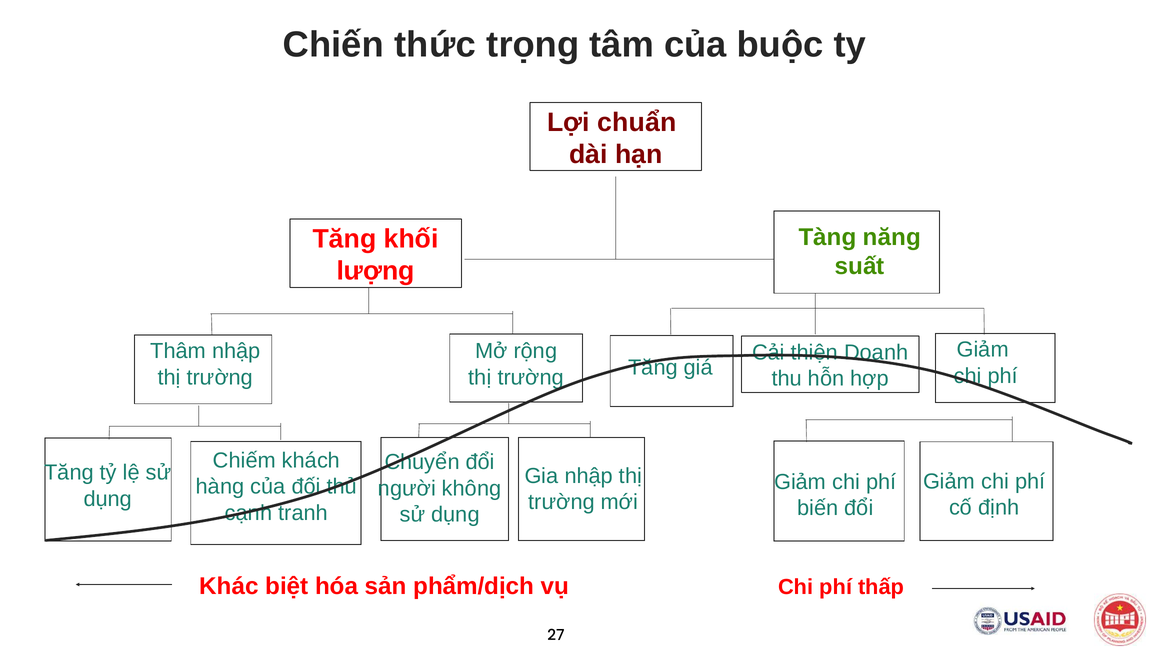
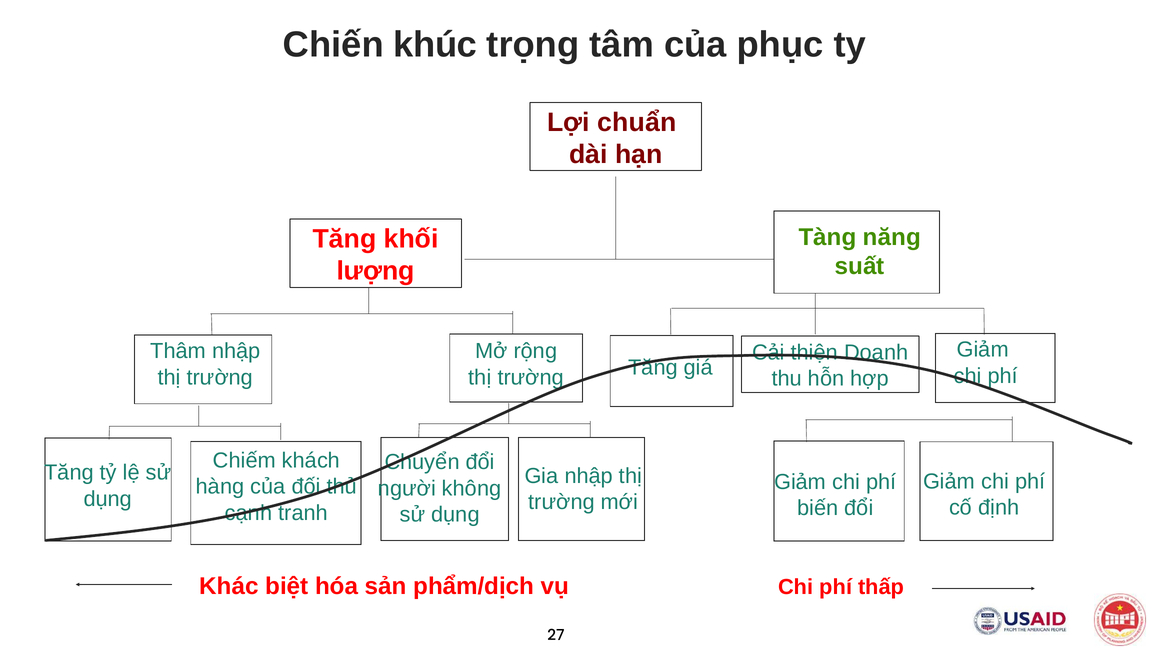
thức: thức -> khúc
buộc: buộc -> phục
